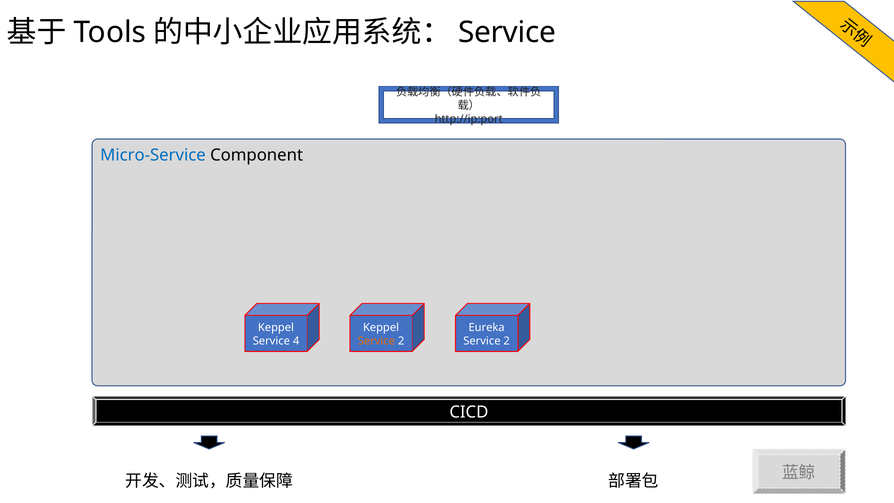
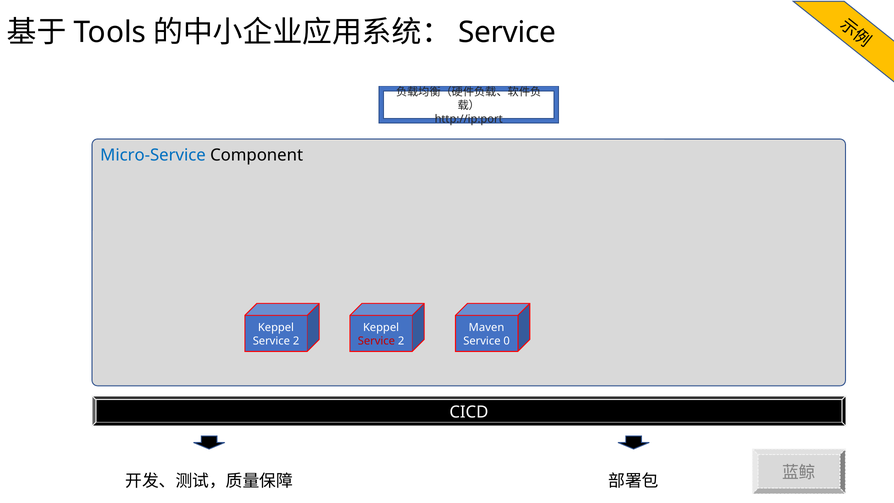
Eureka: Eureka -> Maven
4 at (296, 341): 4 -> 2
Service at (376, 341) colour: orange -> red
2 at (507, 341): 2 -> 0
